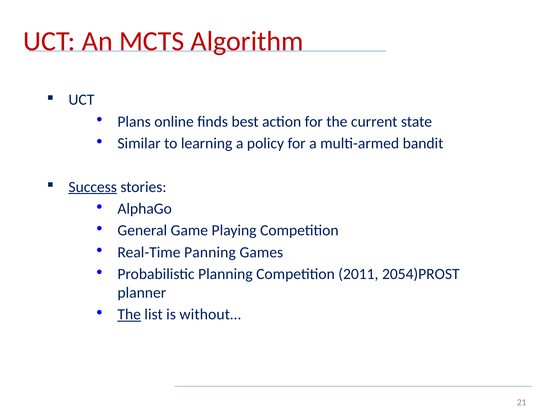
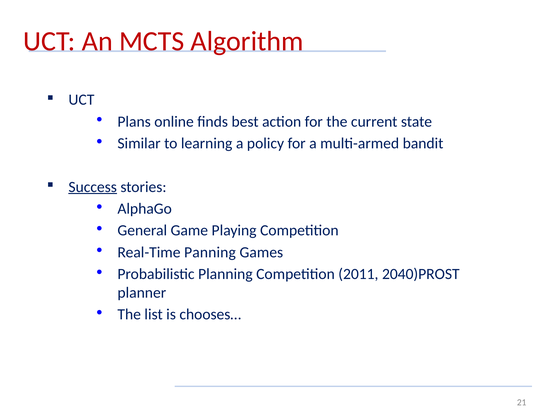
2054)PROST: 2054)PROST -> 2040)PROST
The at (129, 314) underline: present -> none
without…: without… -> chooses…
